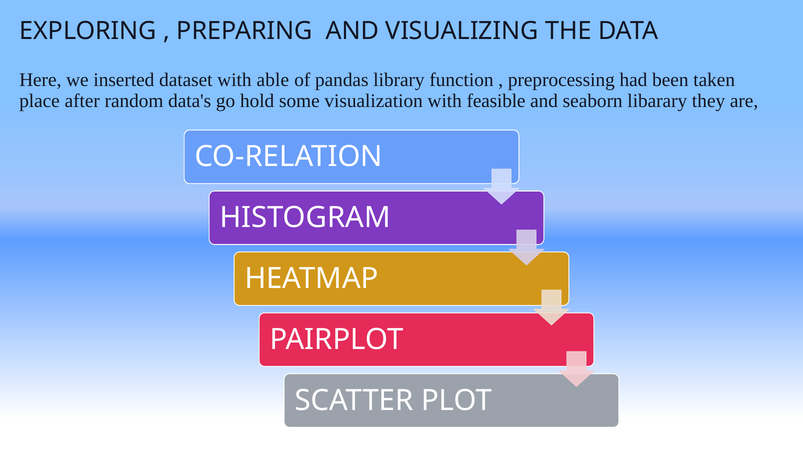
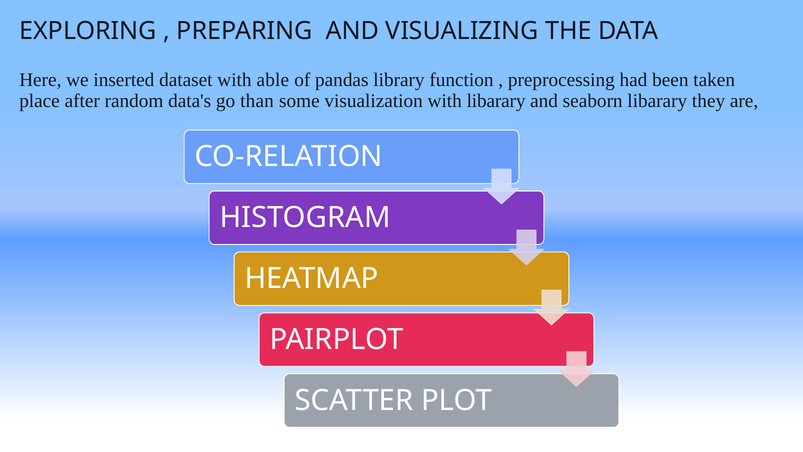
hold: hold -> than
with feasible: feasible -> libarary
